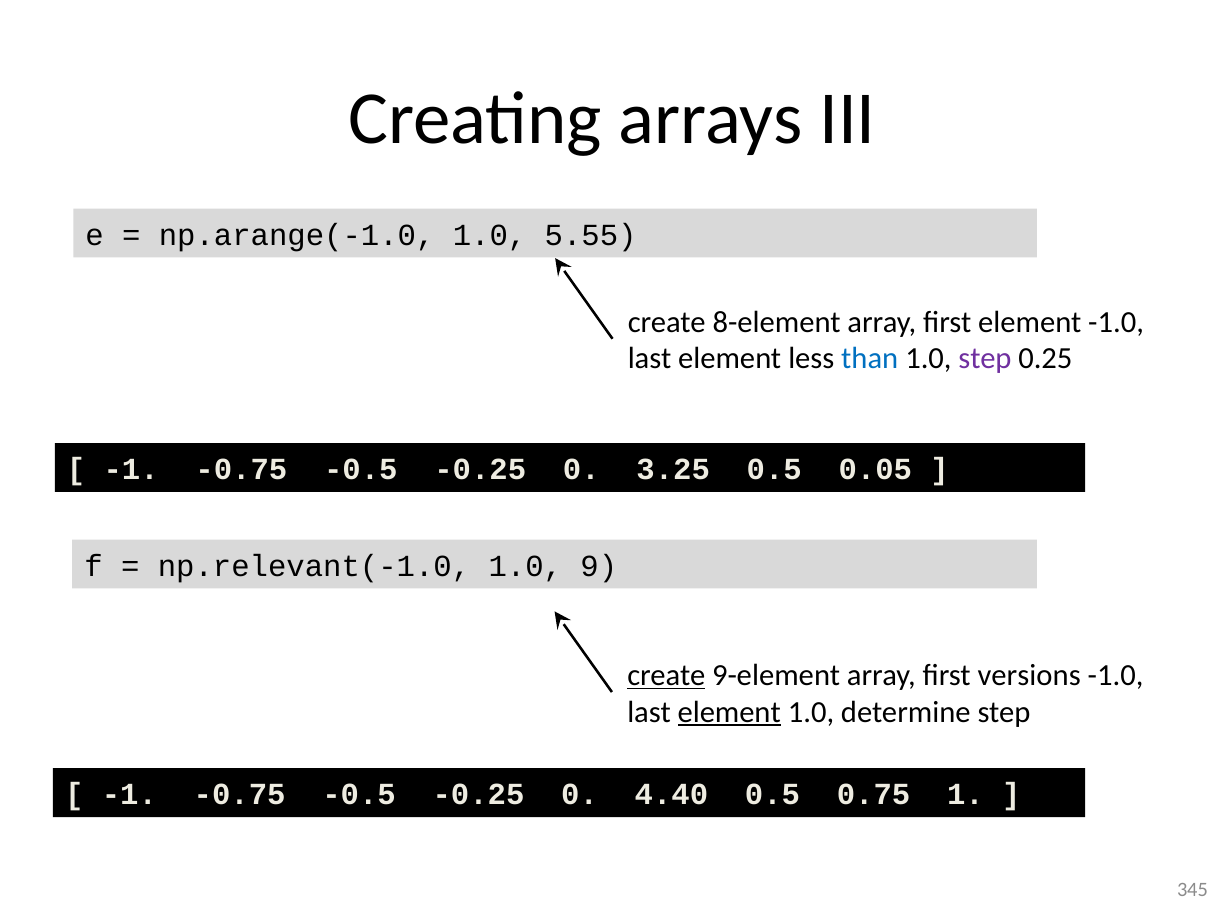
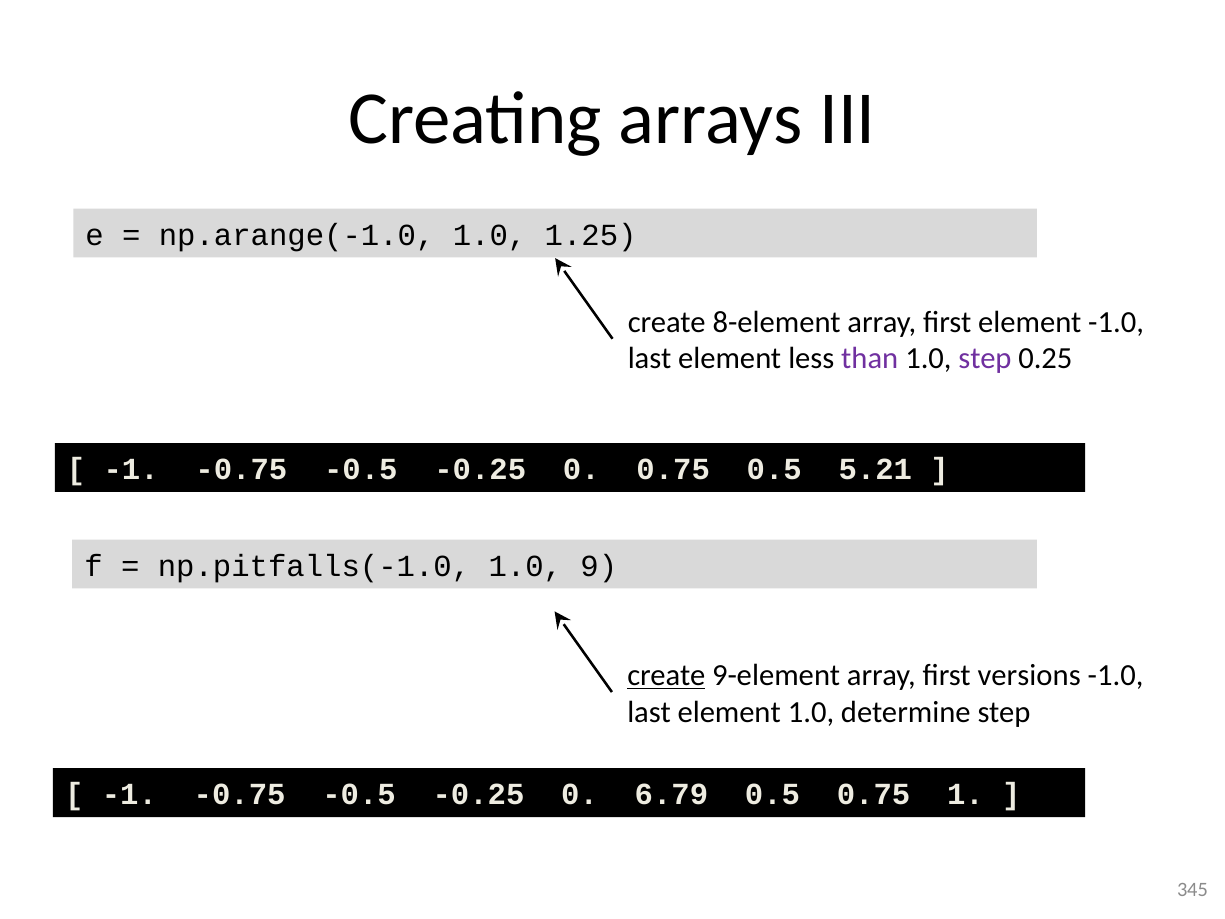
5.55: 5.55 -> 1.25
than colour: blue -> purple
0 3.25: 3.25 -> 0.75
0.05: 0.05 -> 5.21
np.relevant(-1.0: np.relevant(-1.0 -> np.pitfalls(-1.0
element at (729, 712) underline: present -> none
4.40: 4.40 -> 6.79
